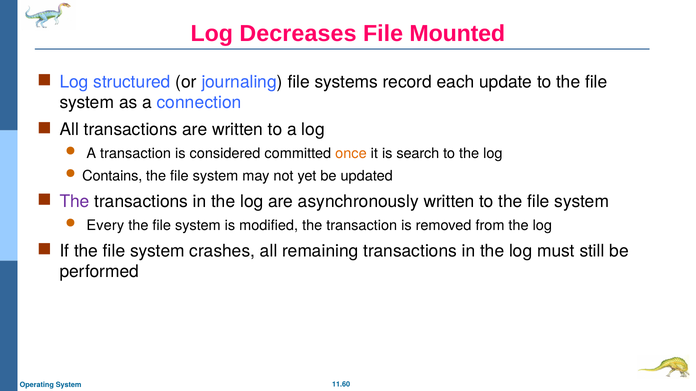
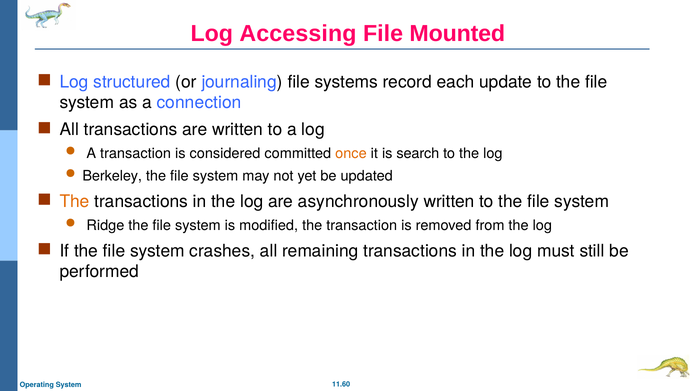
Decreases: Decreases -> Accessing
Contains: Contains -> Berkeley
The at (75, 202) colour: purple -> orange
Every: Every -> Ridge
